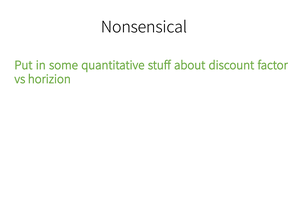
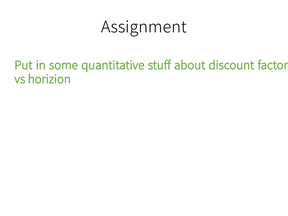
Nonsensical: Nonsensical -> Assignment
